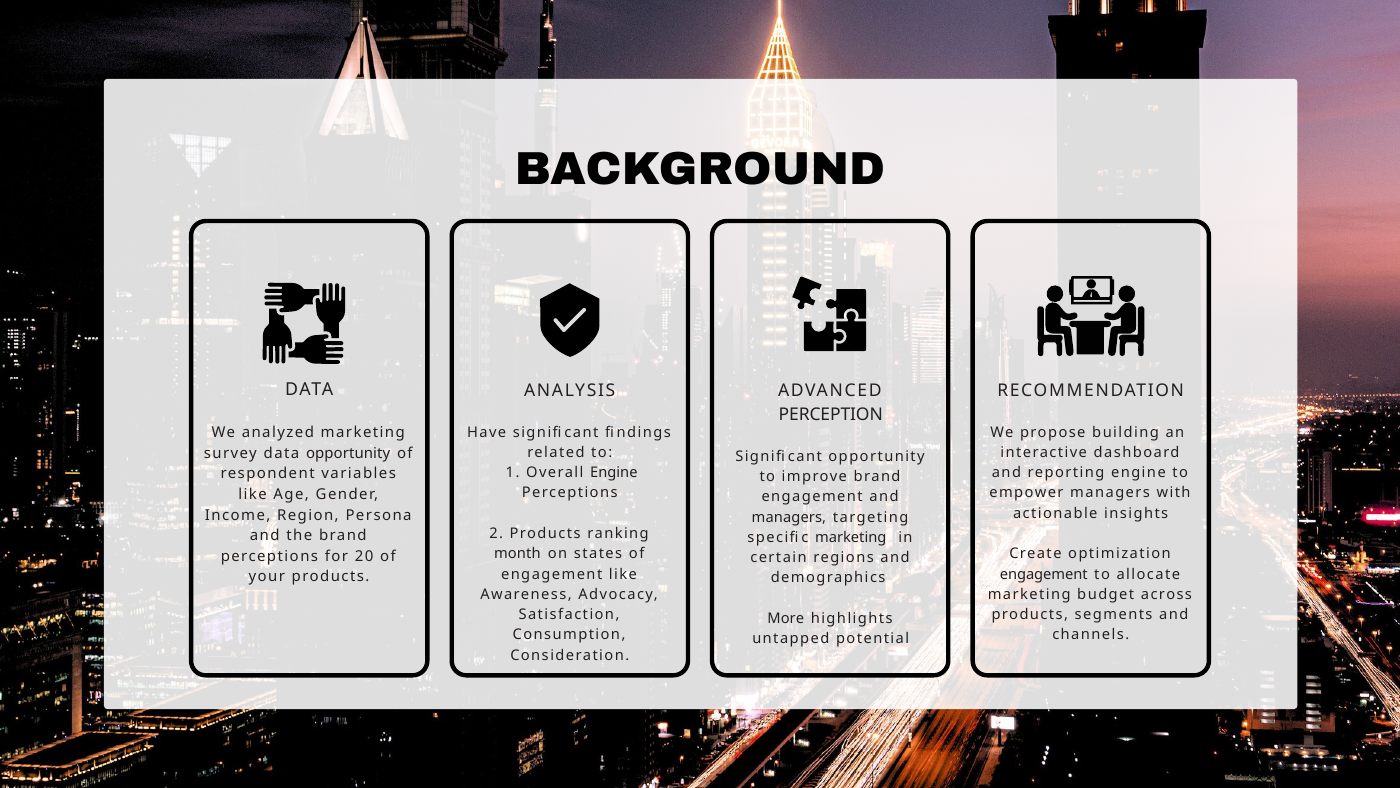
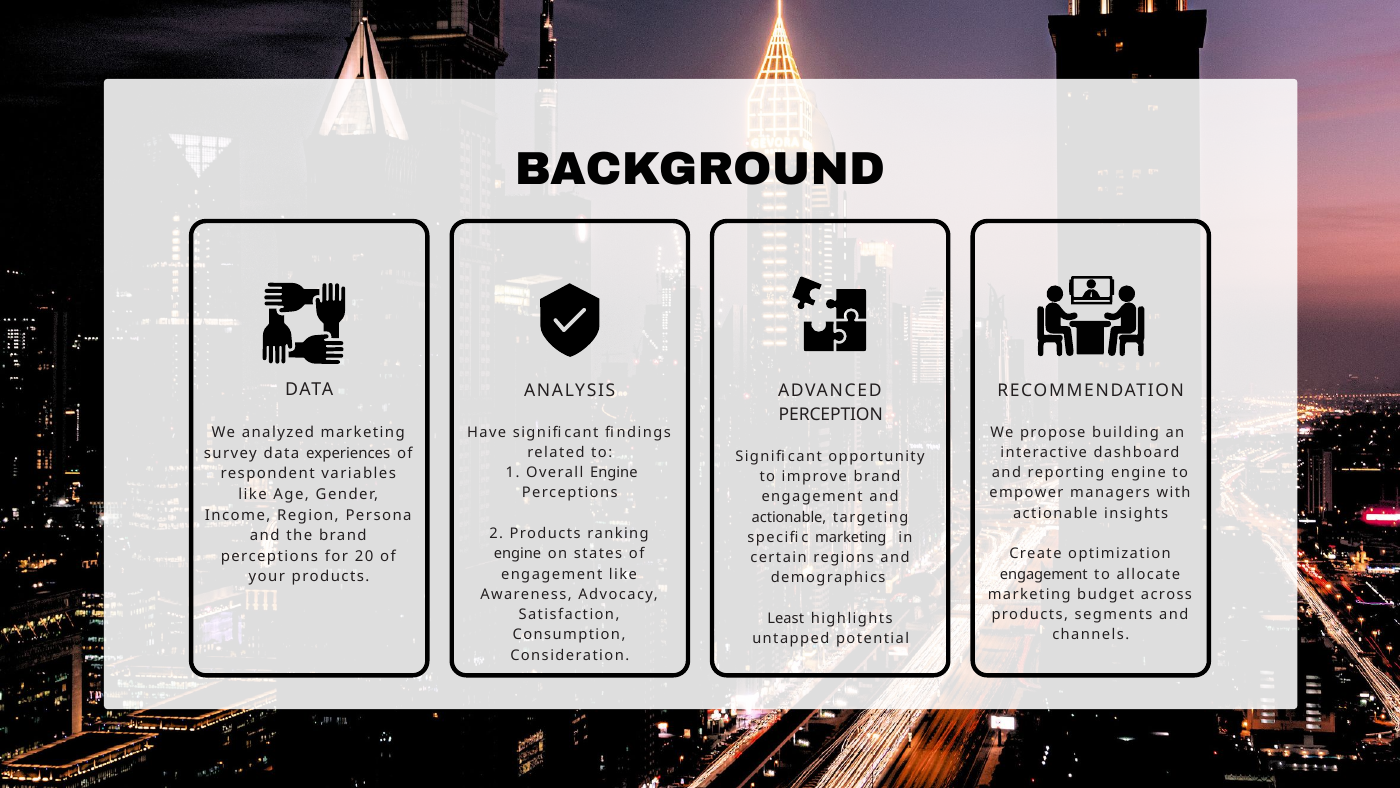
data opportunity: opportunity -> experiences
managers at (789, 517): managers -> actionable
month at (517, 554): month -> engine
More: More -> Least
